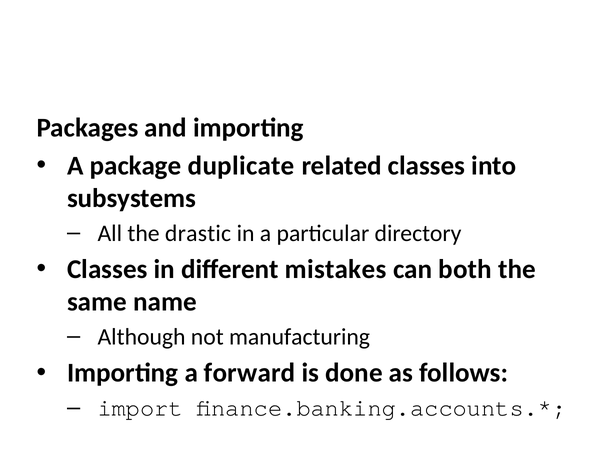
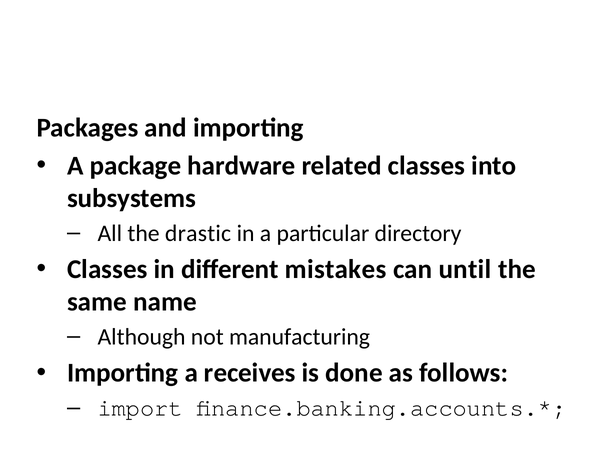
duplicate: duplicate -> hardware
both: both -> until
forward: forward -> receives
